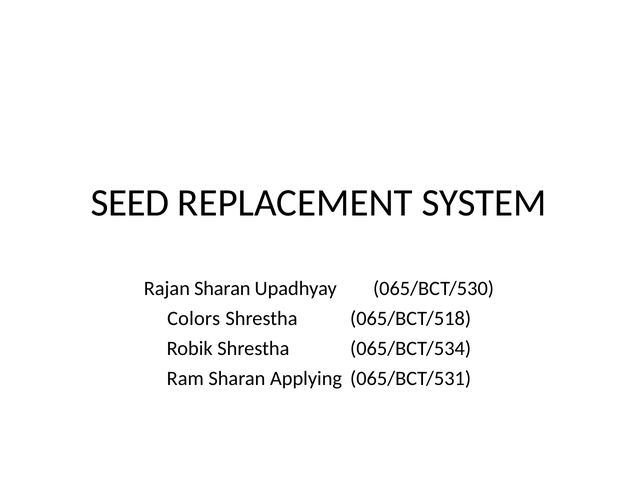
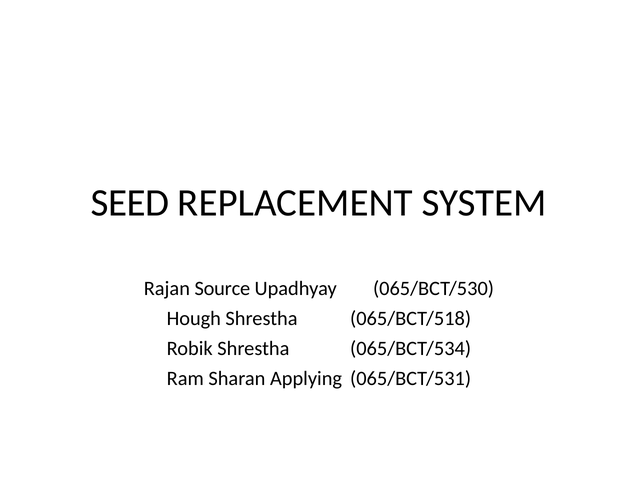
Rajan Sharan: Sharan -> Source
Colors: Colors -> Hough
